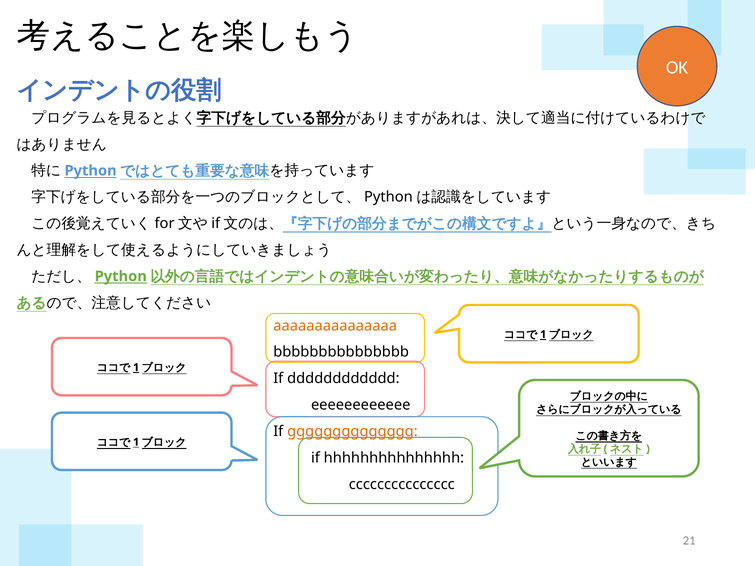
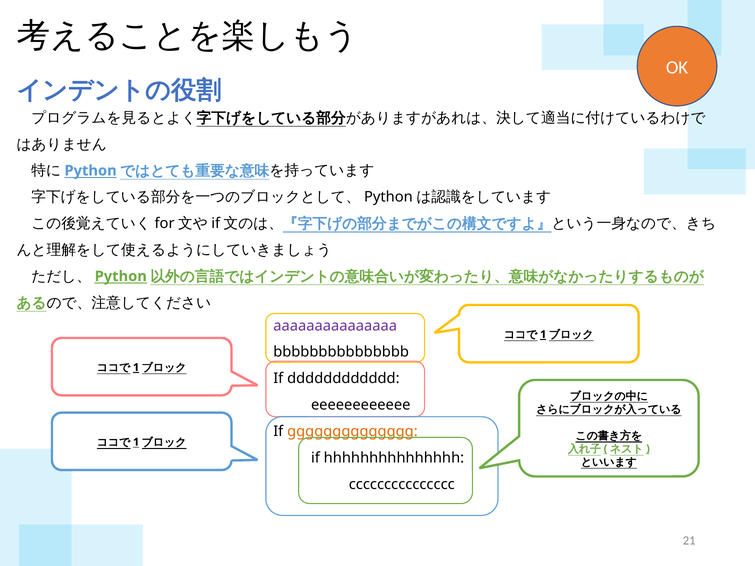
aaaaaaaaaaaaaaa colour: orange -> purple
